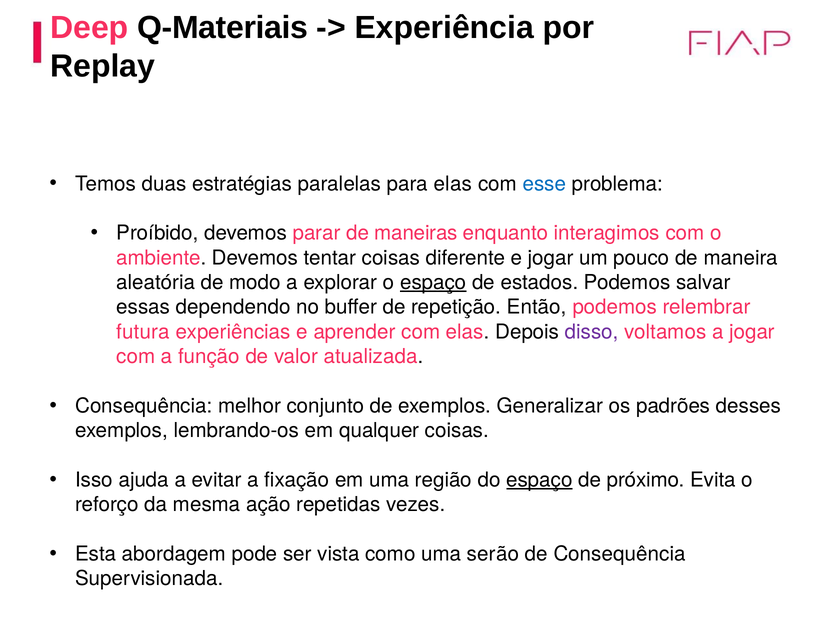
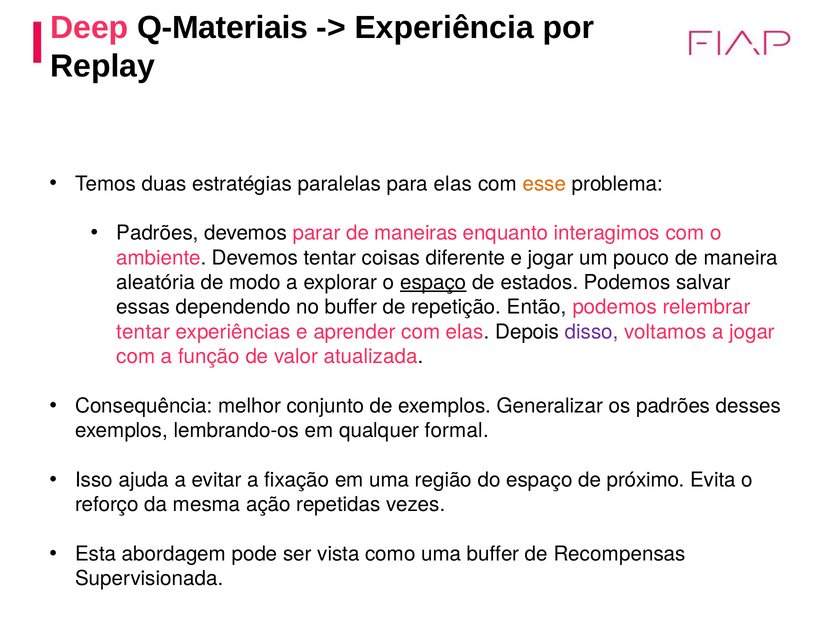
esse colour: blue -> orange
Proíbido at (157, 233): Proíbido -> Padrões
futura at (143, 332): futura -> tentar
qualquer coisas: coisas -> formal
espaço at (539, 480) underline: present -> none
uma serão: serão -> buffer
de Consequência: Consequência -> Recompensas
